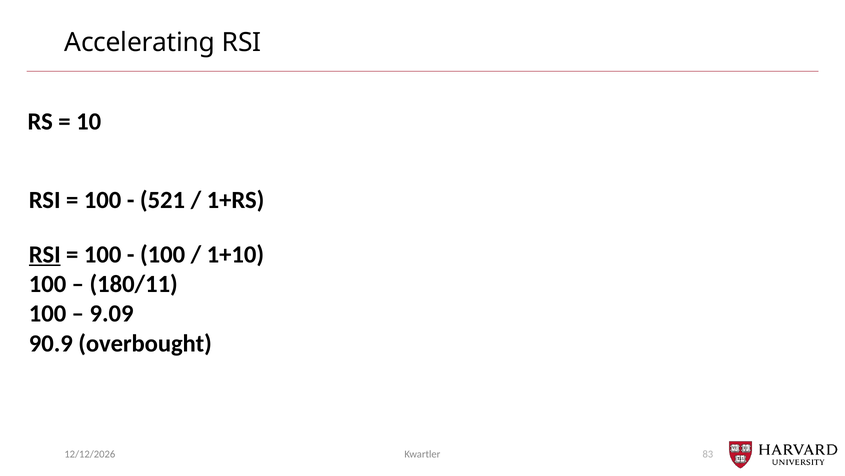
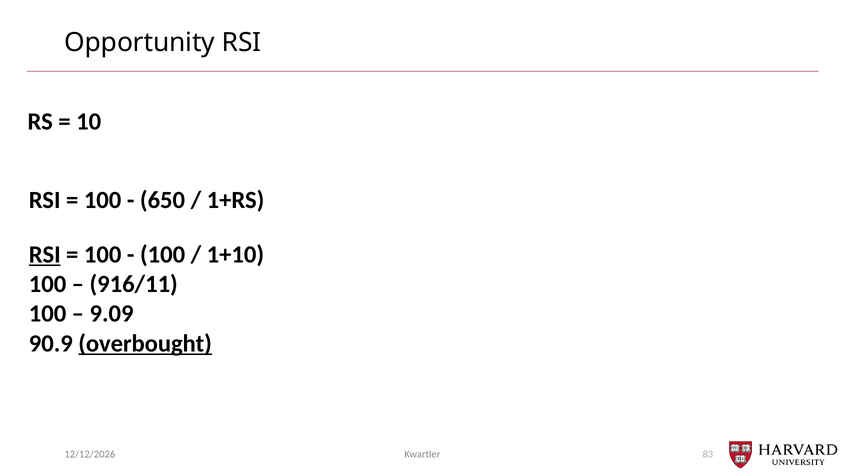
Accelerating: Accelerating -> Opportunity
521: 521 -> 650
180/11: 180/11 -> 916/11
overbought underline: none -> present
